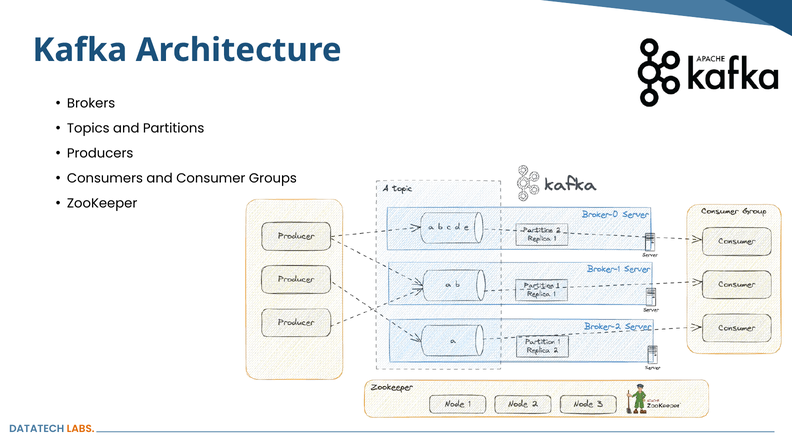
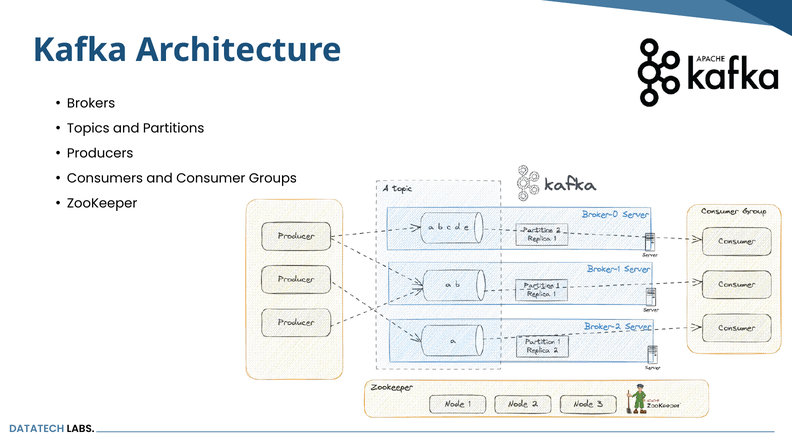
LABS colour: orange -> black
